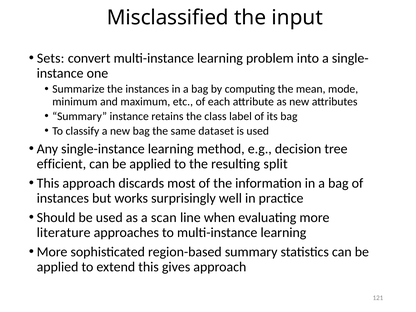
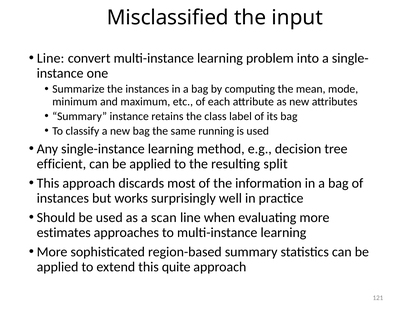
Sets at (51, 58): Sets -> Line
dataset: dataset -> running
literature: literature -> estimates
gives: gives -> quite
